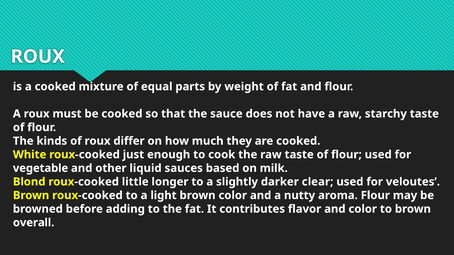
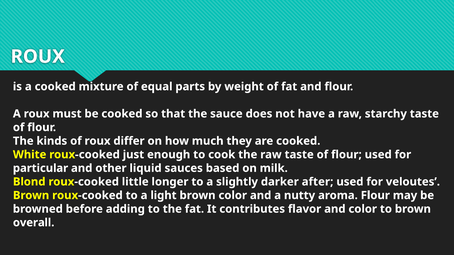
vegetable: vegetable -> particular
clear: clear -> after
